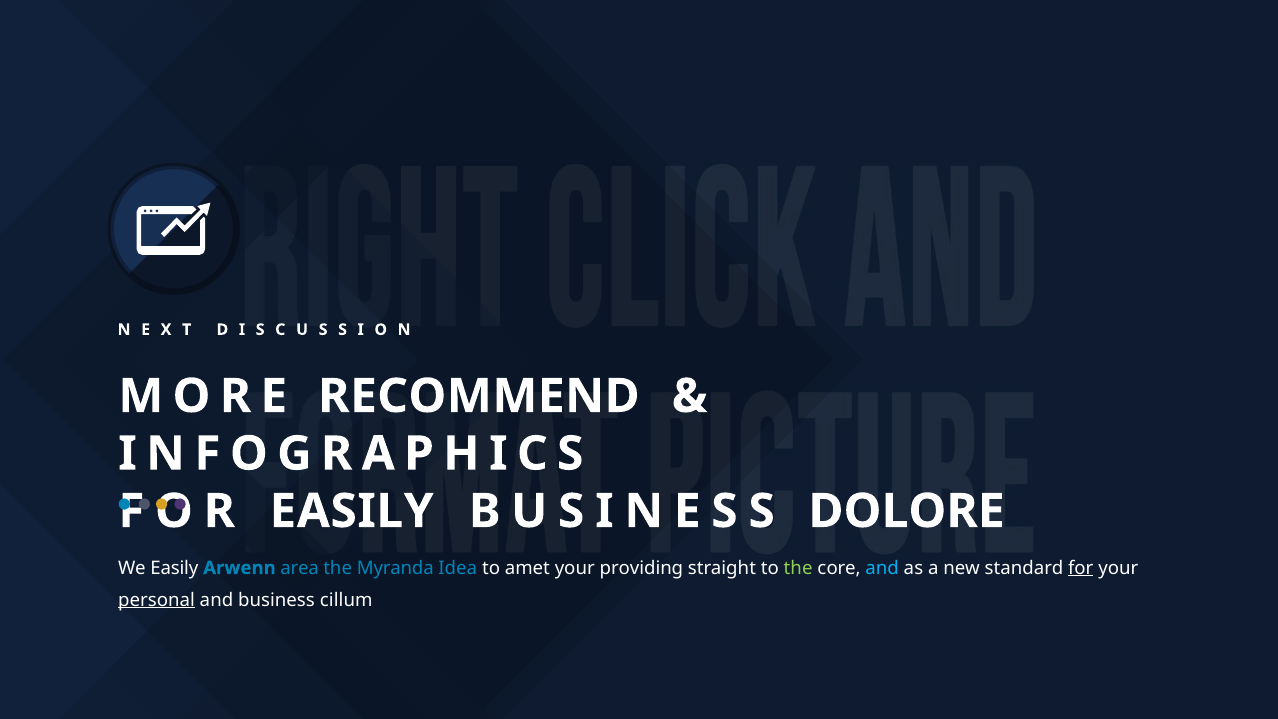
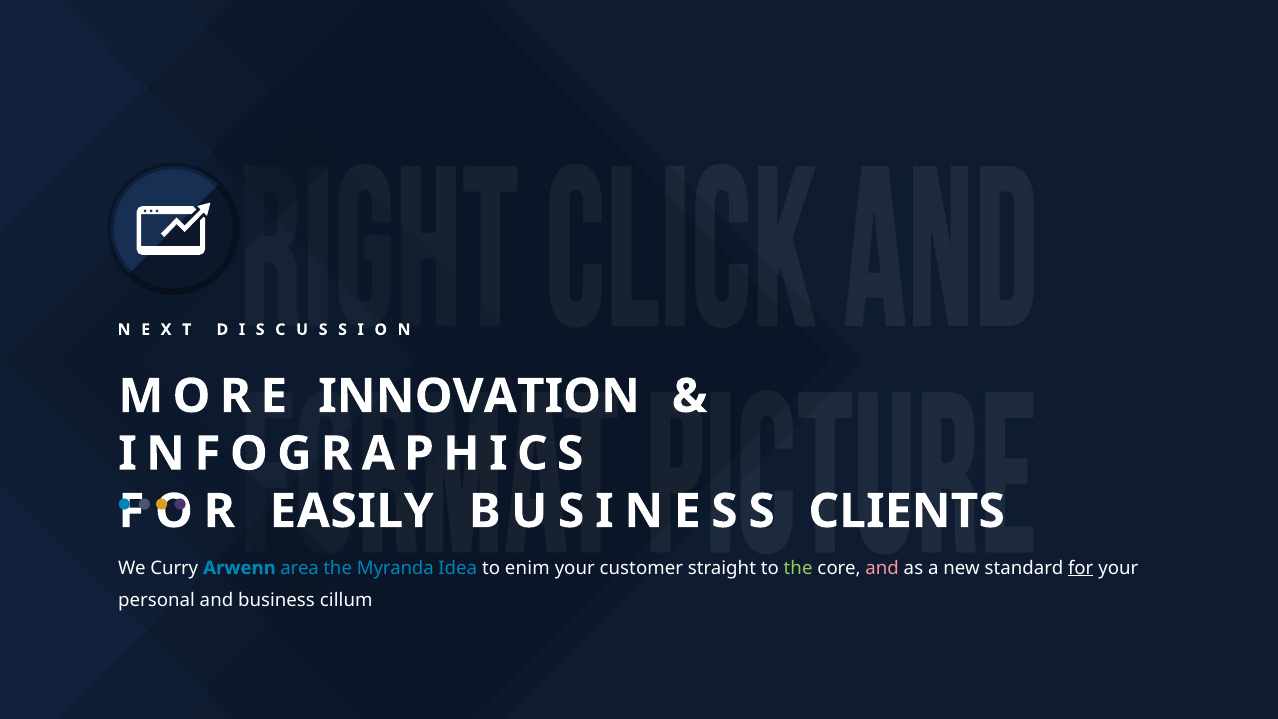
RECOMMEND: RECOMMEND -> INNOVATION
DOLORE: DOLORE -> CLIENTS
We Easily: Easily -> Curry
amet: amet -> enim
providing: providing -> customer
and at (882, 568) colour: light blue -> pink
personal underline: present -> none
